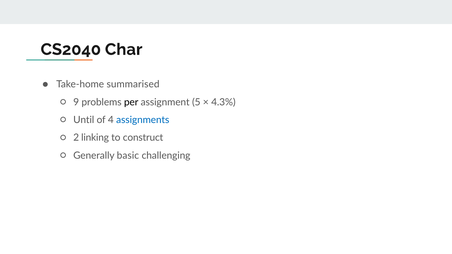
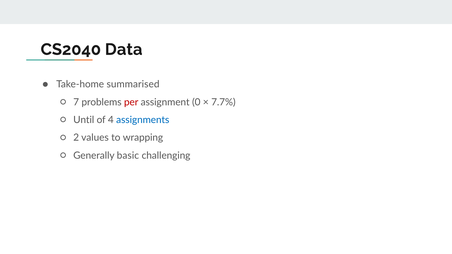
Char: Char -> Data
9: 9 -> 7
per colour: black -> red
5: 5 -> 0
4.3%: 4.3% -> 7.7%
linking: linking -> values
construct: construct -> wrapping
